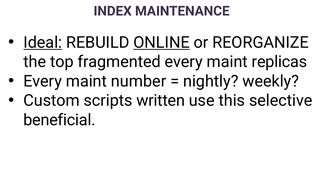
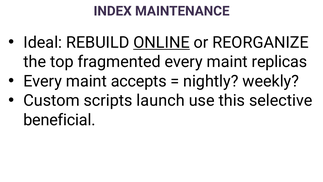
Ideal underline: present -> none
number: number -> accepts
written: written -> launch
